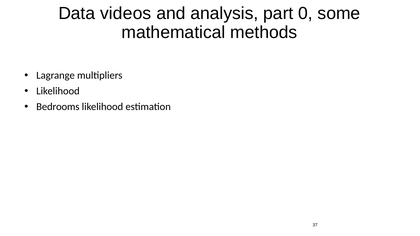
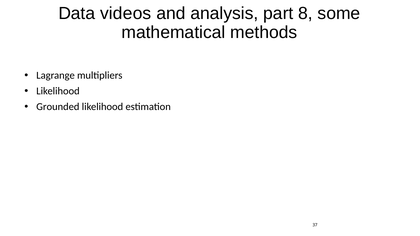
0: 0 -> 8
Bedrooms: Bedrooms -> Grounded
